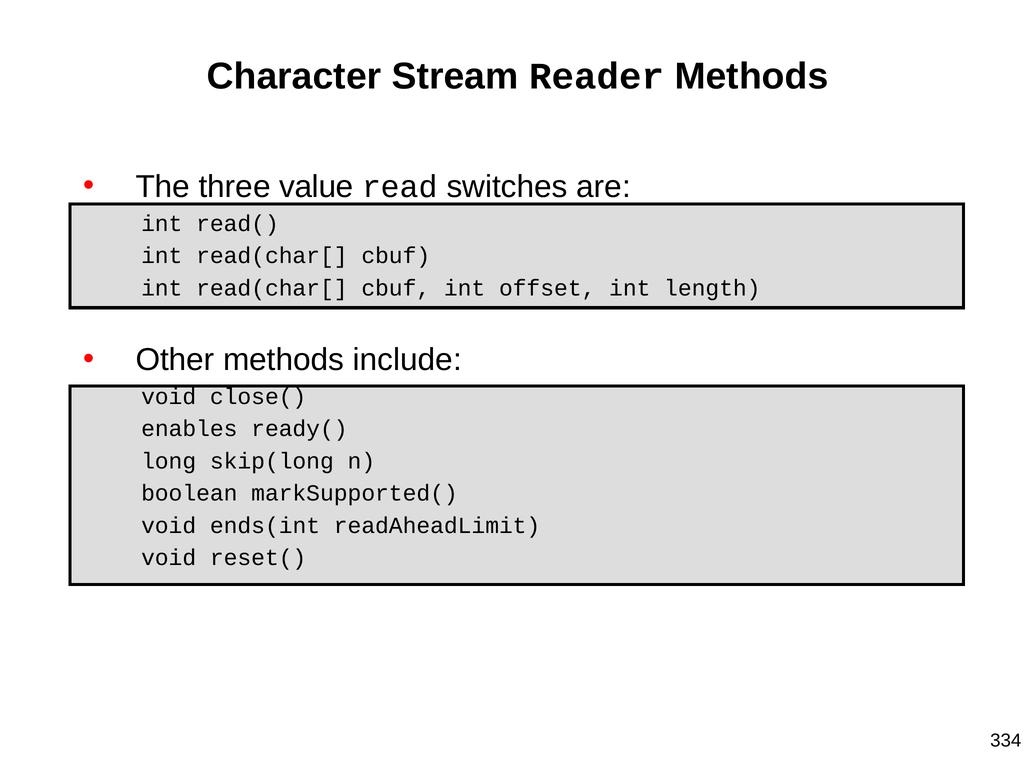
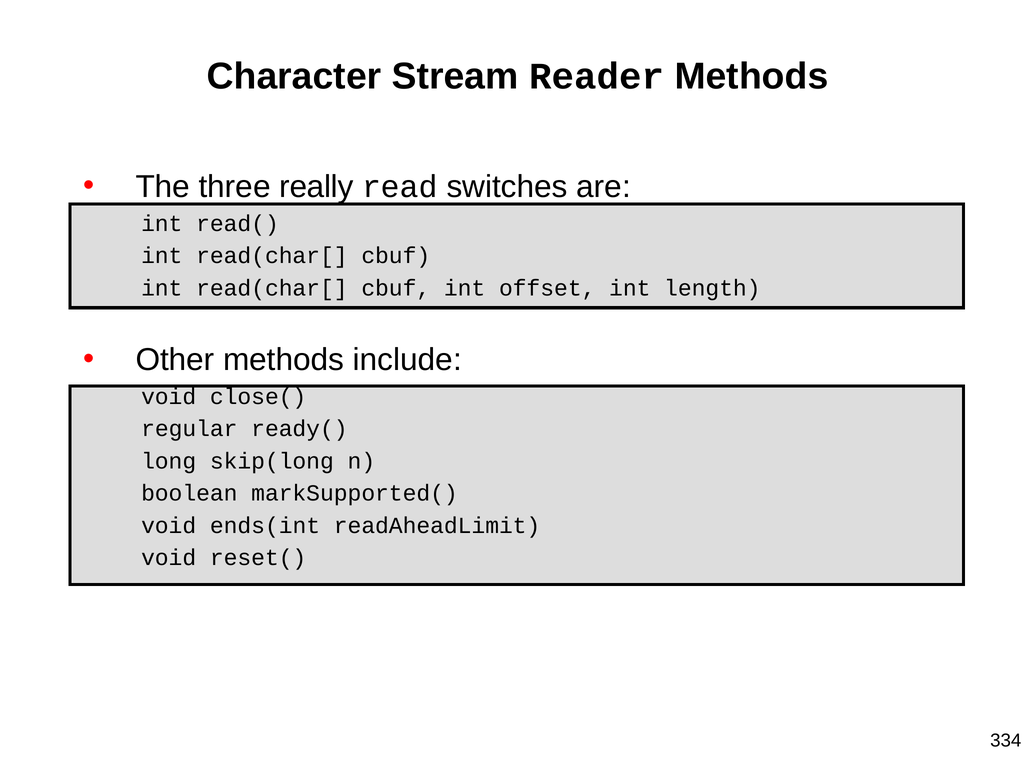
value: value -> really
enables: enables -> regular
